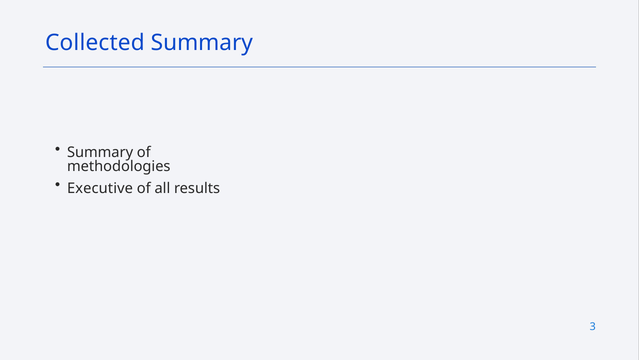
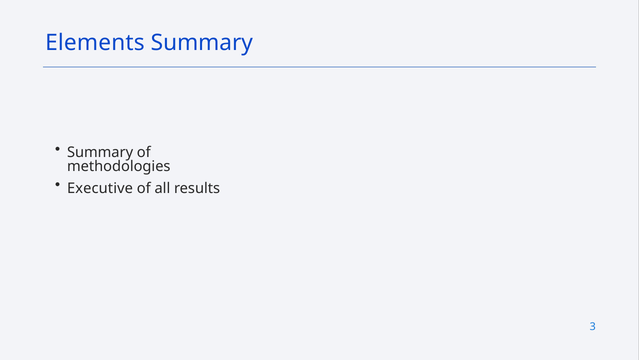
Collected: Collected -> Elements
